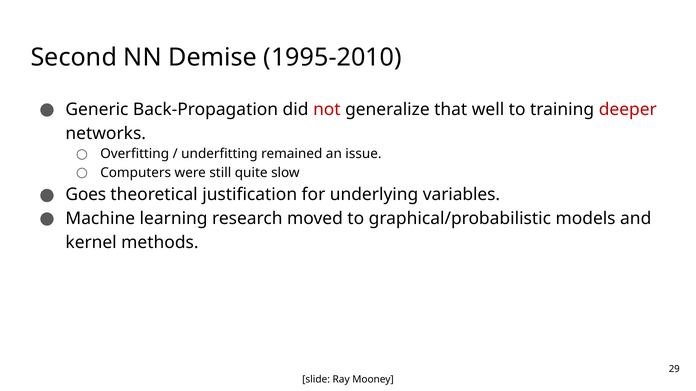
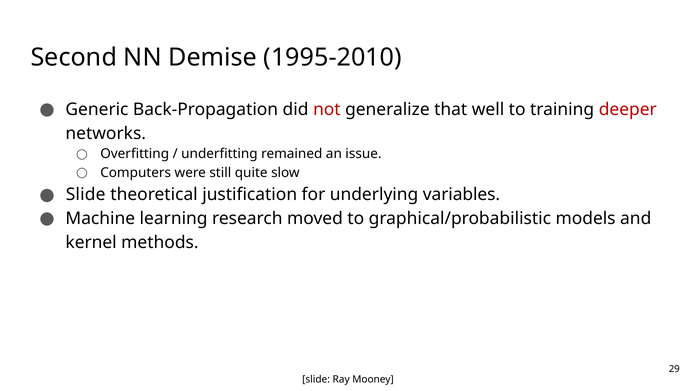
Goes at (86, 195): Goes -> Slide
